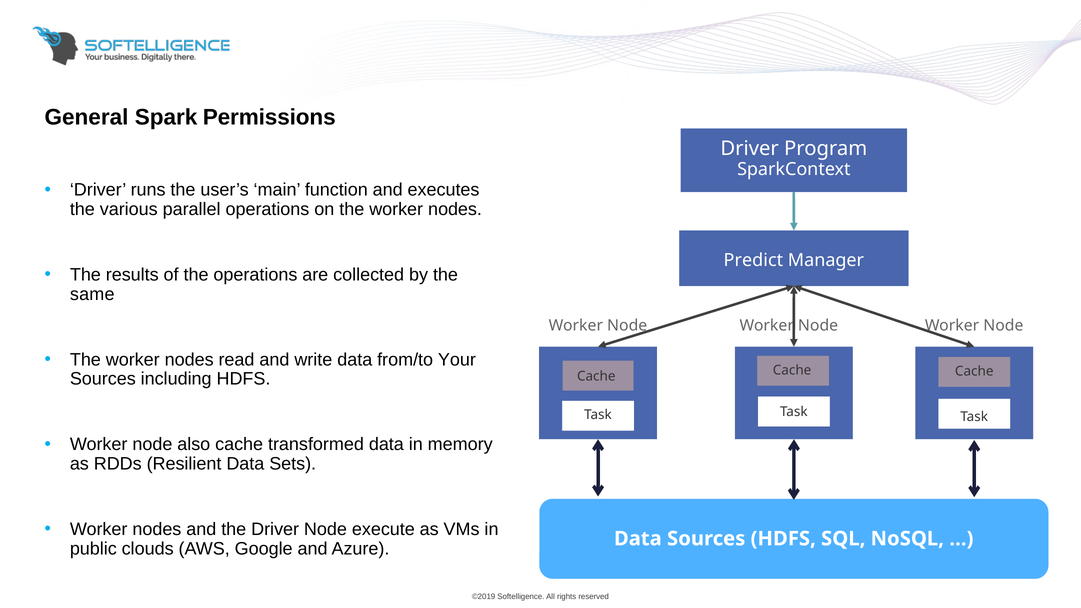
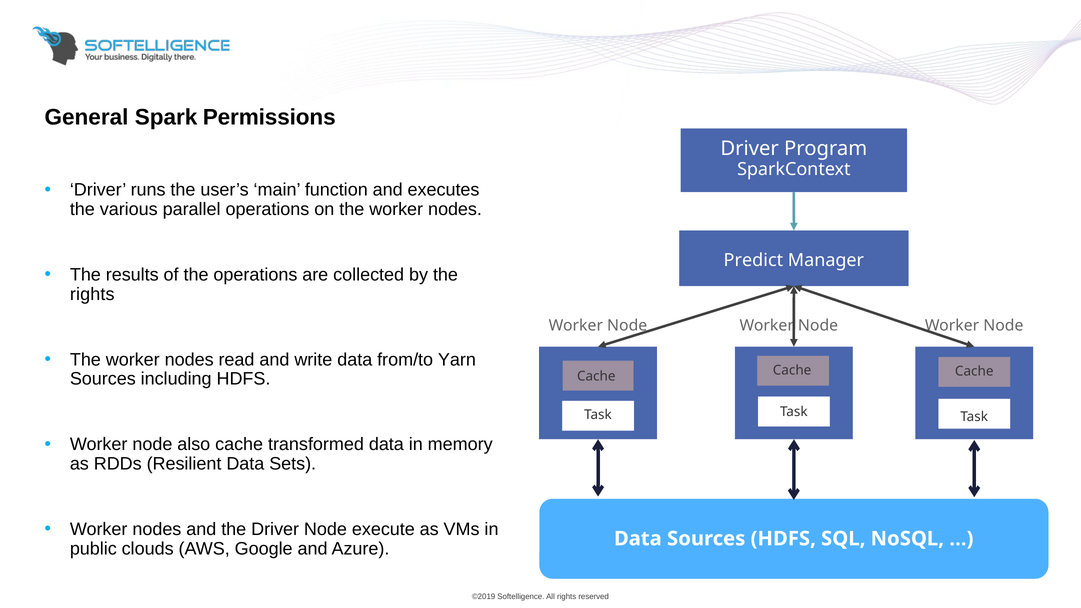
same at (92, 294): same -> rights
Your: Your -> Yarn
